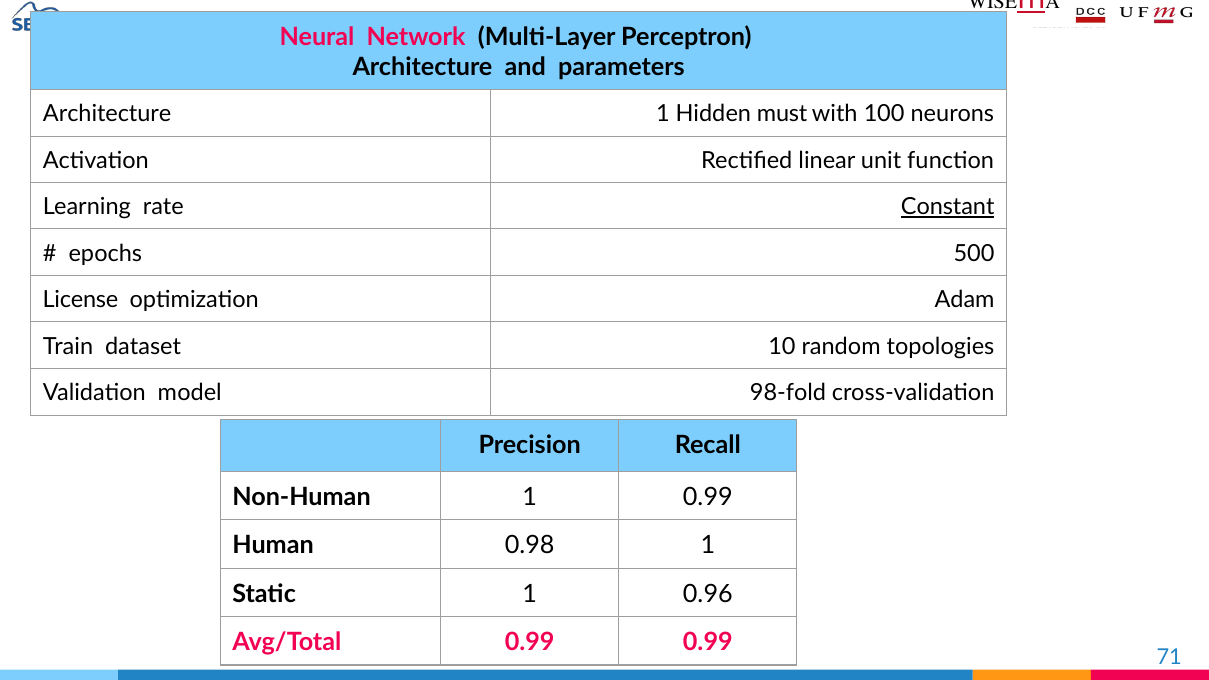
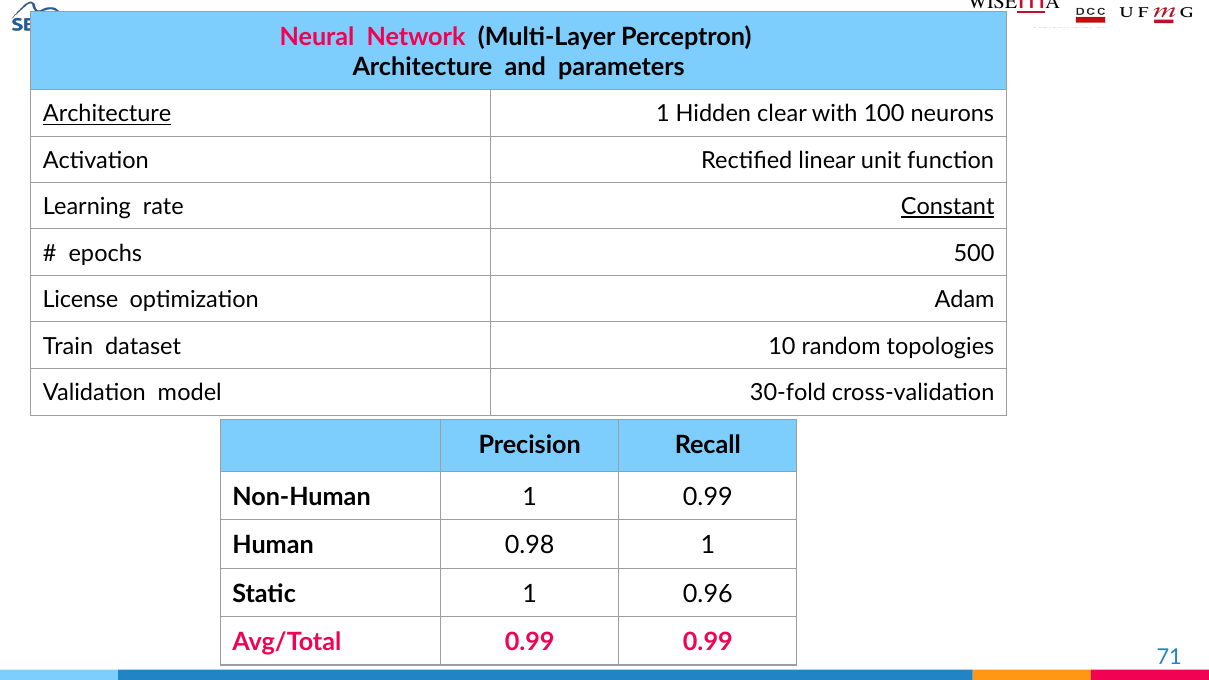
Architecture at (107, 114) underline: none -> present
must: must -> clear
98-fold: 98-fold -> 30-fold
